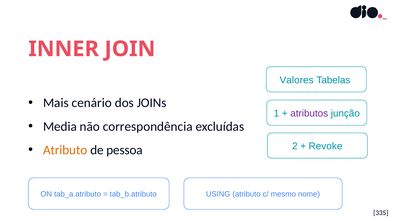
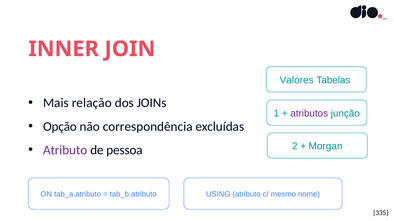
cenário: cenário -> relação
Media: Media -> Opção
Revoke: Revoke -> Morgan
Atributo at (65, 150) colour: orange -> purple
